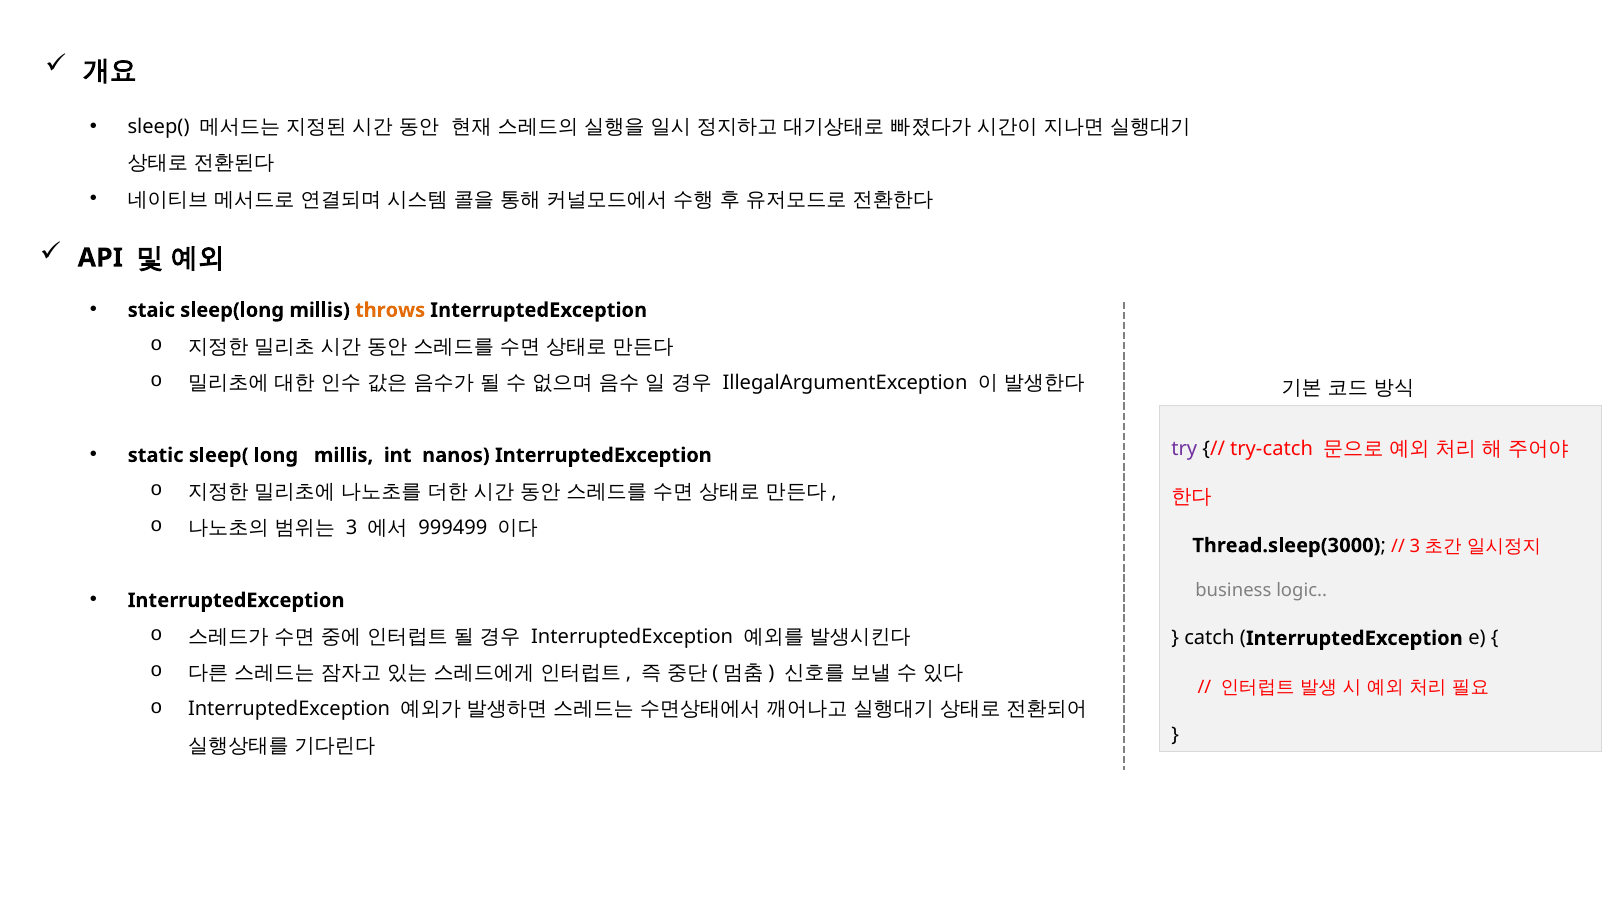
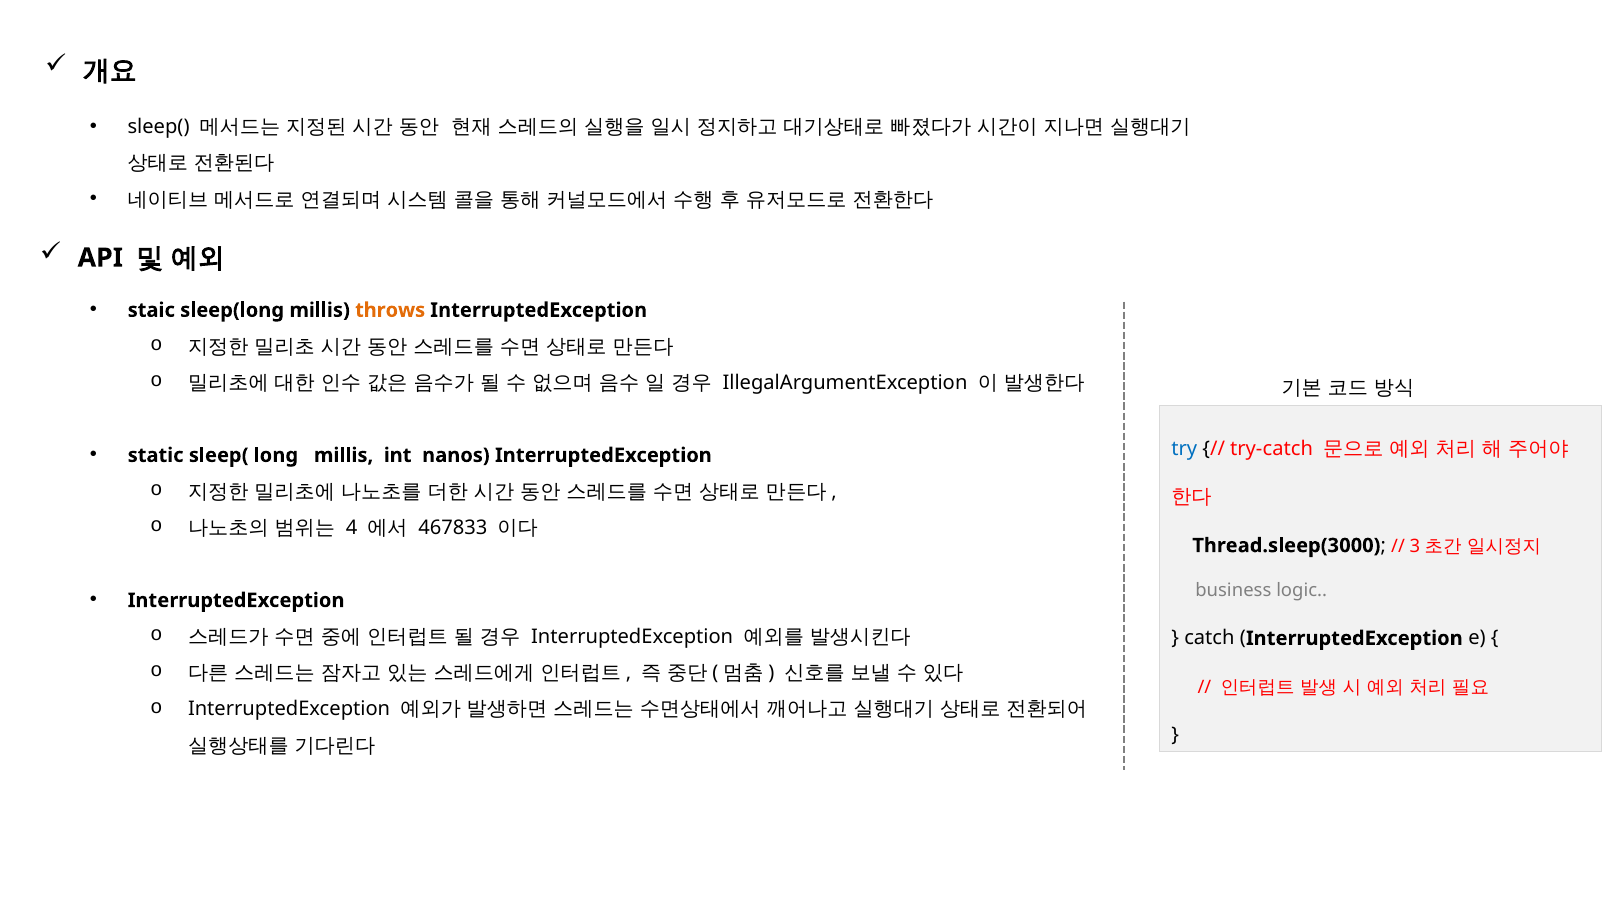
try colour: purple -> blue
3: 3 -> 4
999499: 999499 -> 467833
